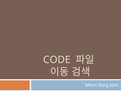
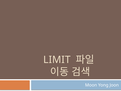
CODE: CODE -> LIMIT
